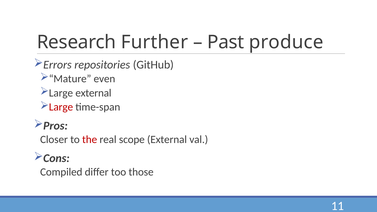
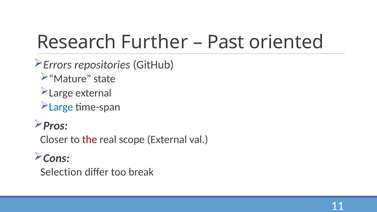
produce: produce -> oriented
even: even -> state
Large at (61, 107) colour: red -> blue
Compiled: Compiled -> Selection
those: those -> break
